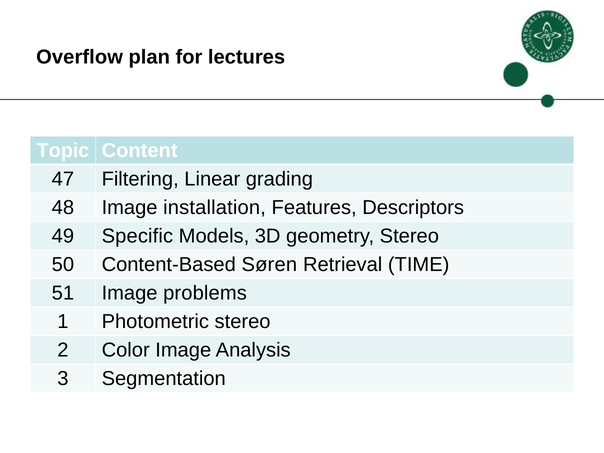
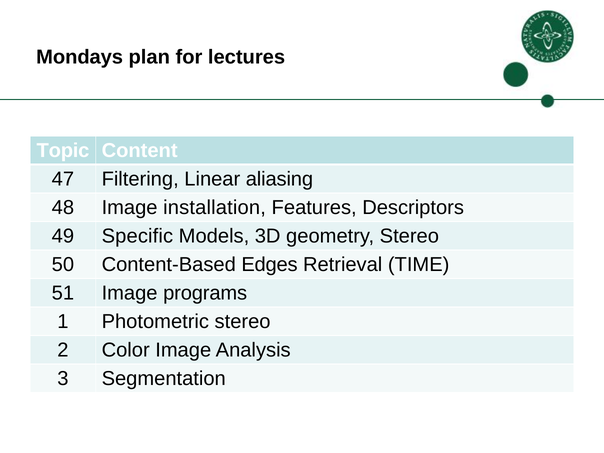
Overflow: Overflow -> Mondays
grading: grading -> aliasing
Søren: Søren -> Edges
problems: problems -> programs
